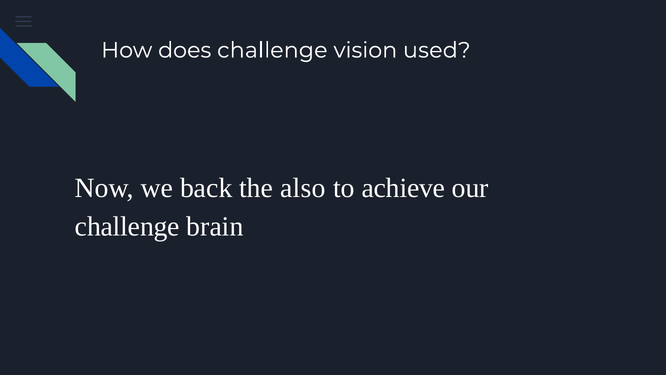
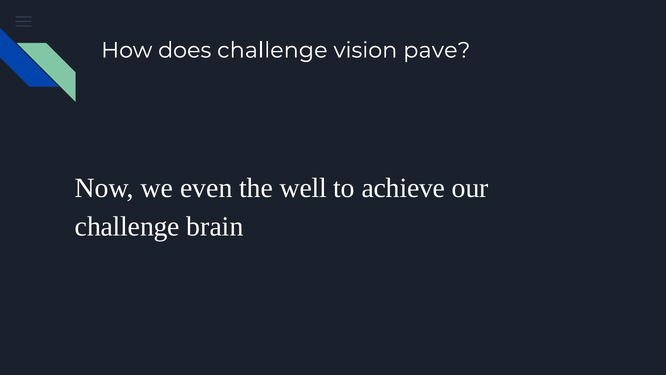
used: used -> pave
back: back -> even
also: also -> well
